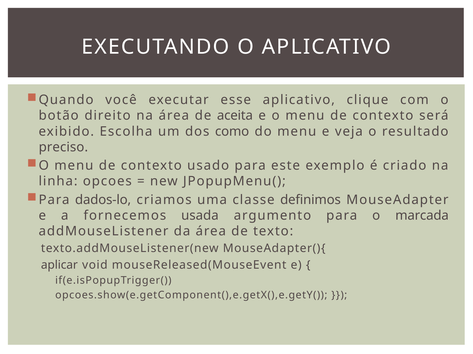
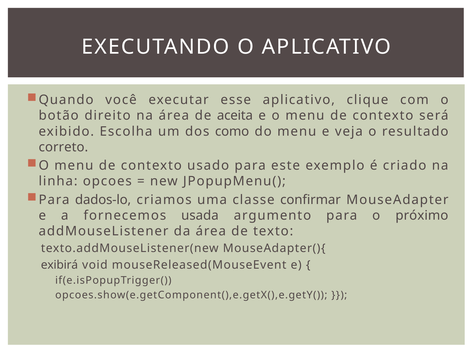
preciso: preciso -> correto
definimos: definimos -> confirmar
marcada: marcada -> próximo
aplicar: aplicar -> exibirá
